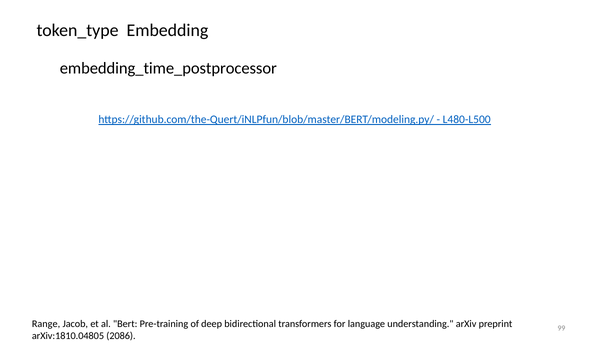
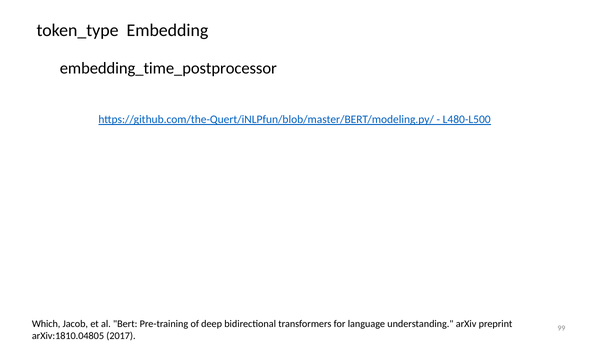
Range: Range -> Which
2086: 2086 -> 2017
